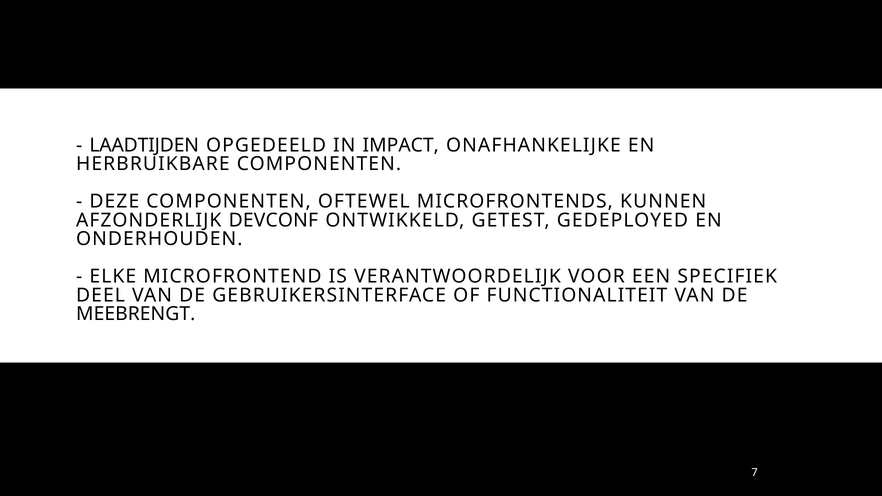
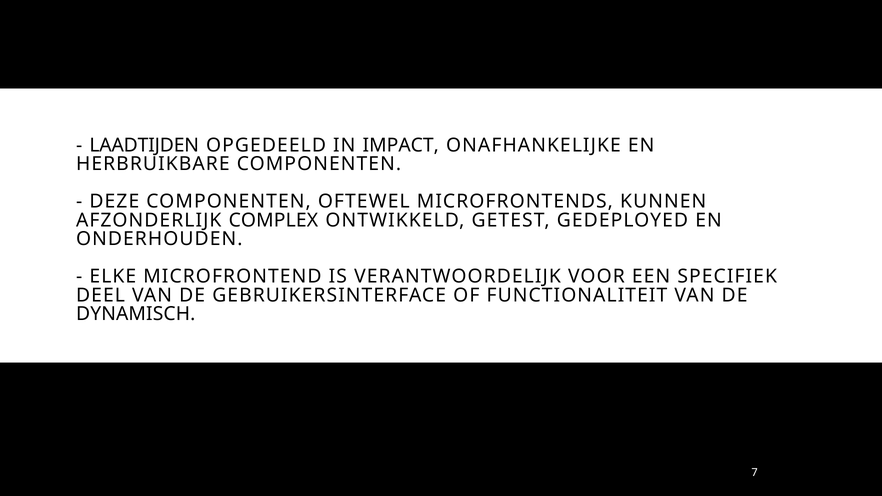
DEVCONF: DEVCONF -> COMPLEX
MEEBRENGT: MEEBRENGT -> DYNAMISCH
